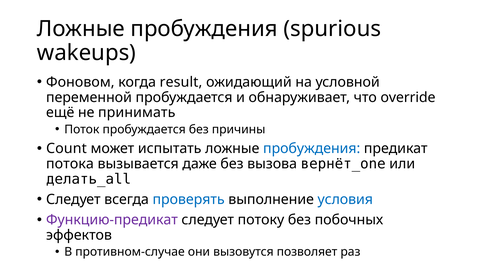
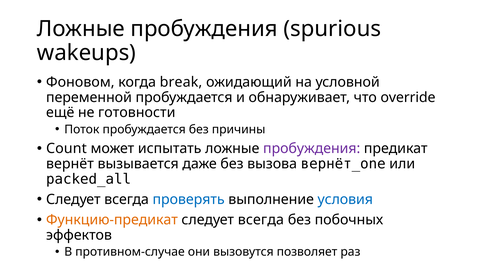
result: result -> break
принимать: принимать -> готовности
пробуждения at (312, 149) colour: blue -> purple
потока: потока -> вернёт
делать_all: делать_all -> packed_all
Функцию-предикат colour: purple -> orange
потоку at (261, 220): потоку -> всегда
